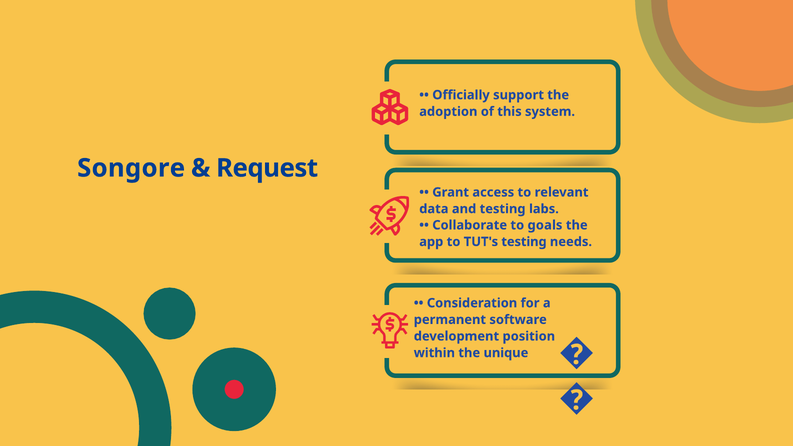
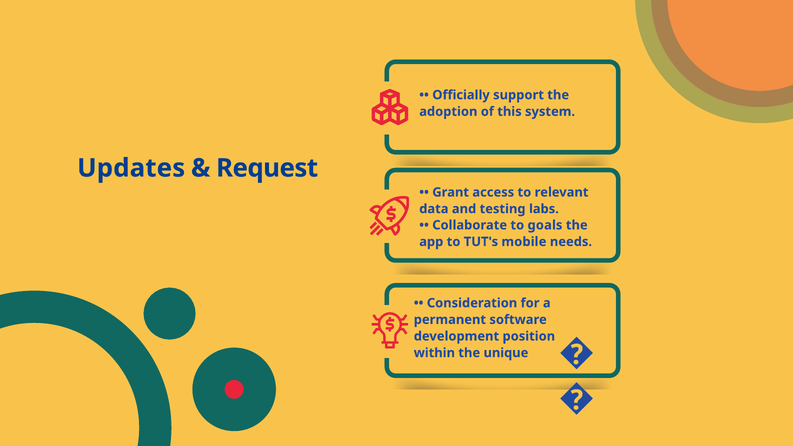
Songore: Songore -> Updates
TUT's testing: testing -> mobile
